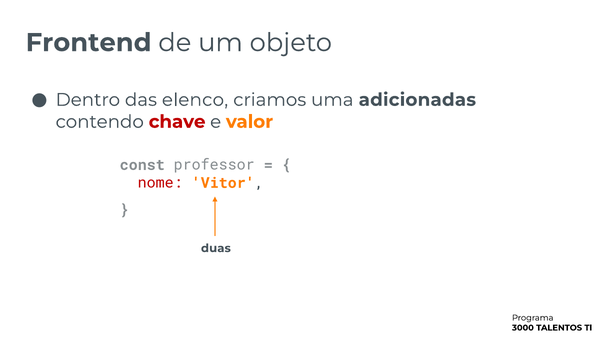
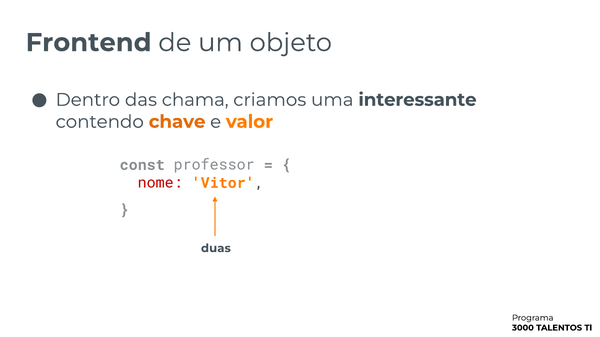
elenco: elenco -> chama
adicionadas: adicionadas -> interessante
chave colour: red -> orange
